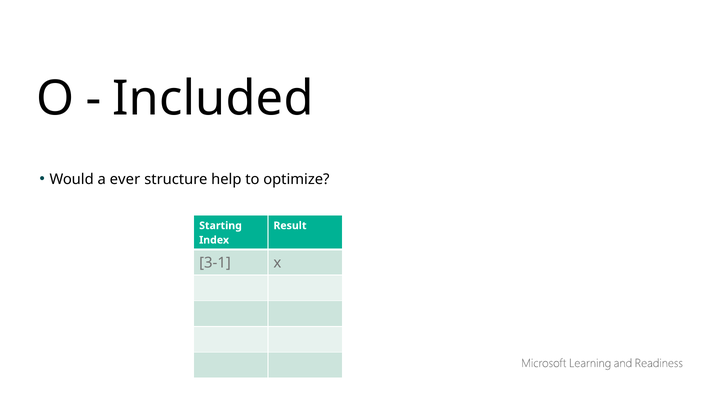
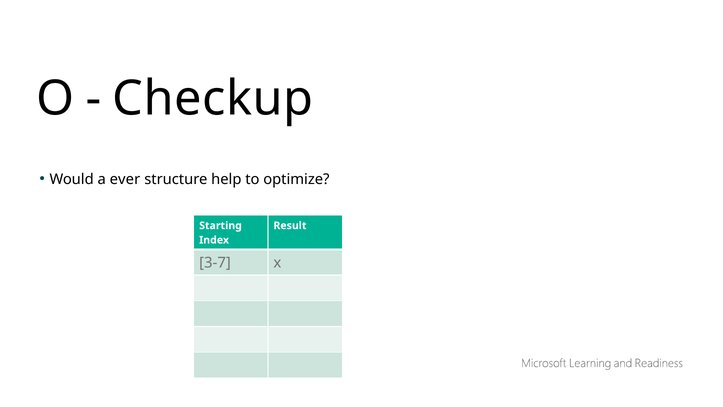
Included: Included -> Checkup
3-1: 3-1 -> 3-7
